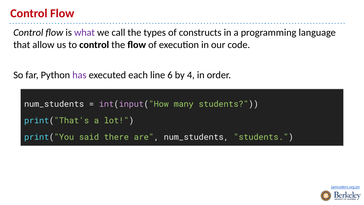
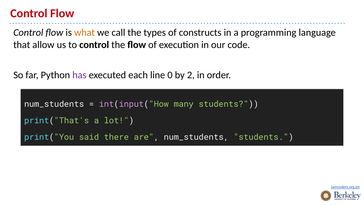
what colour: purple -> orange
6: 6 -> 0
4: 4 -> 2
